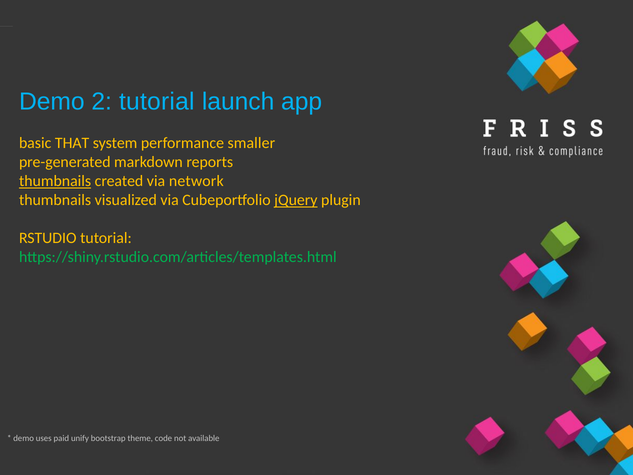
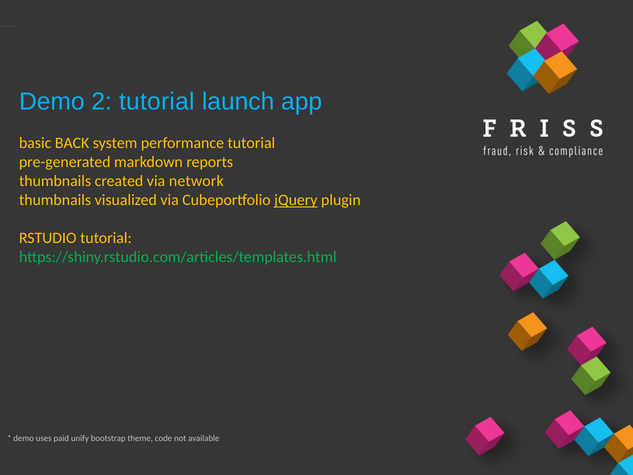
THAT: THAT -> BACK
performance smaller: smaller -> tutorial
thumbnails at (55, 181) underline: present -> none
